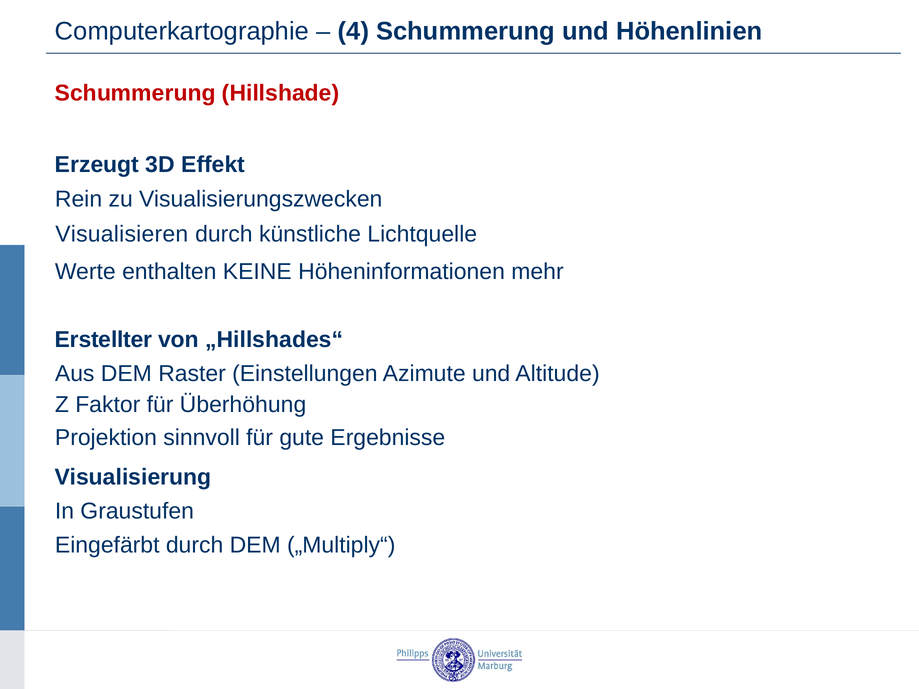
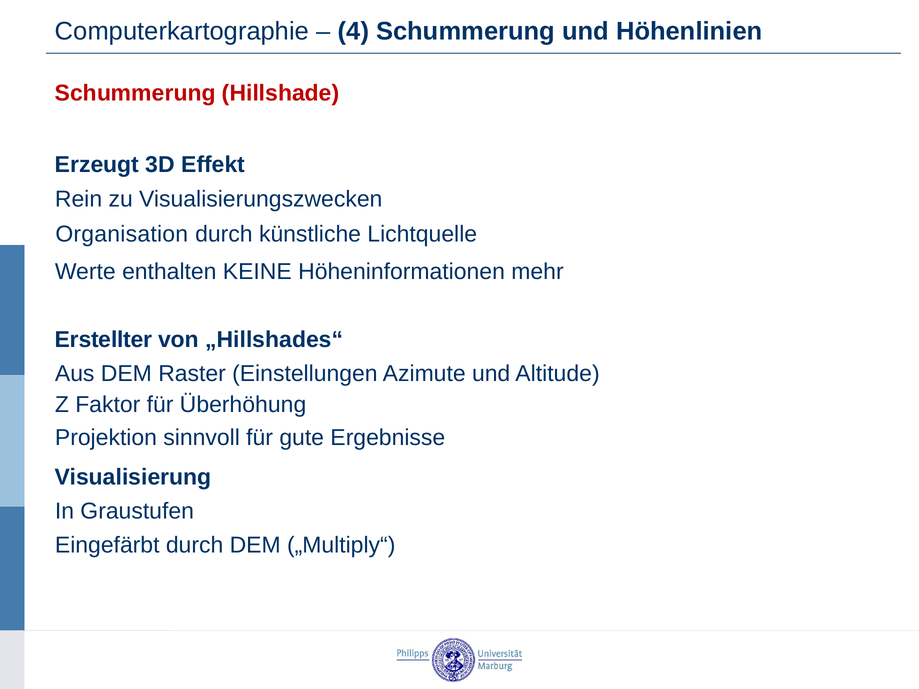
Visualisieren: Visualisieren -> Organisation
